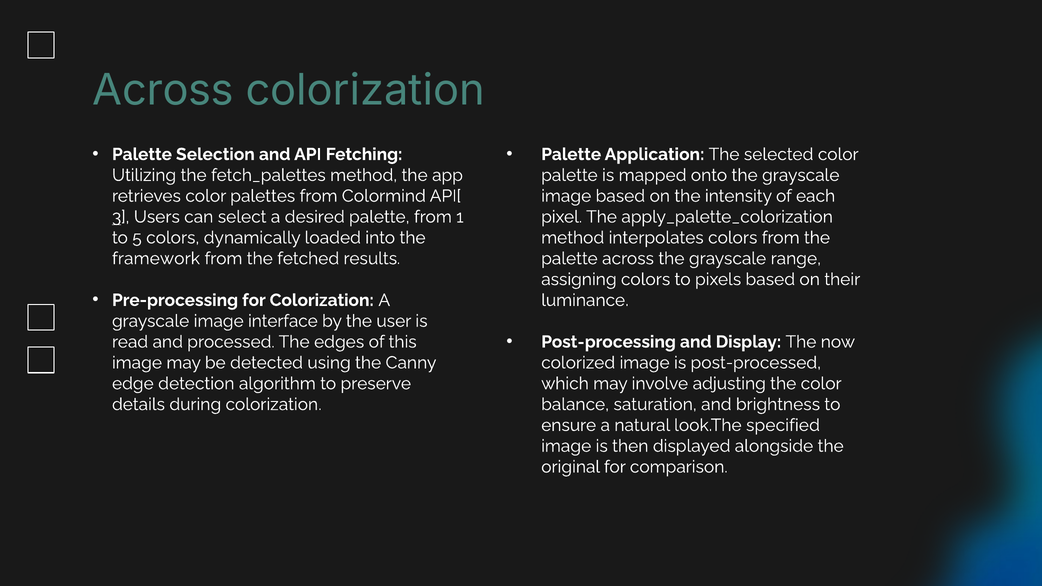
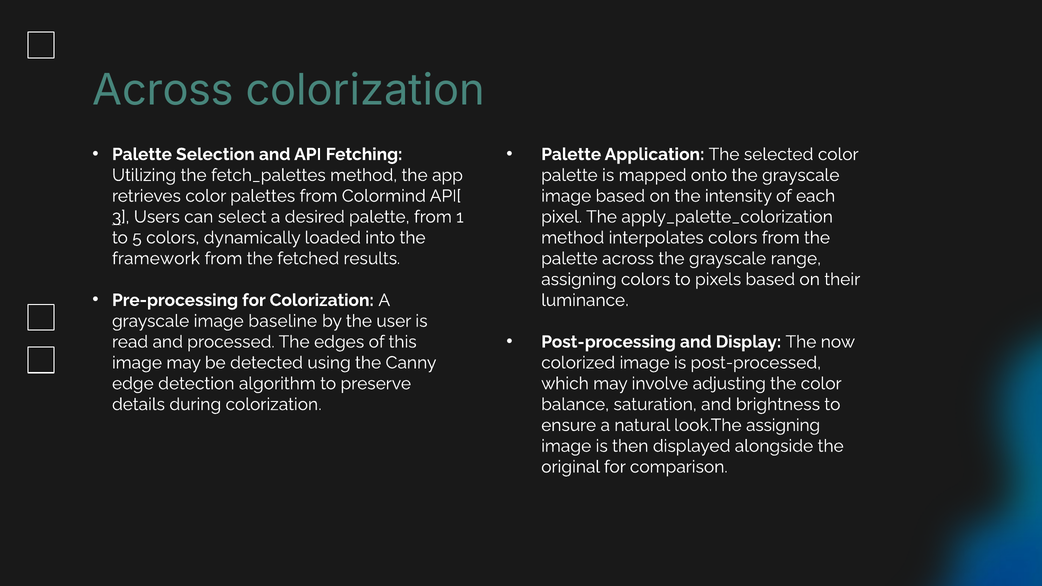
interface: interface -> baseline
look.The specified: specified -> assigning
